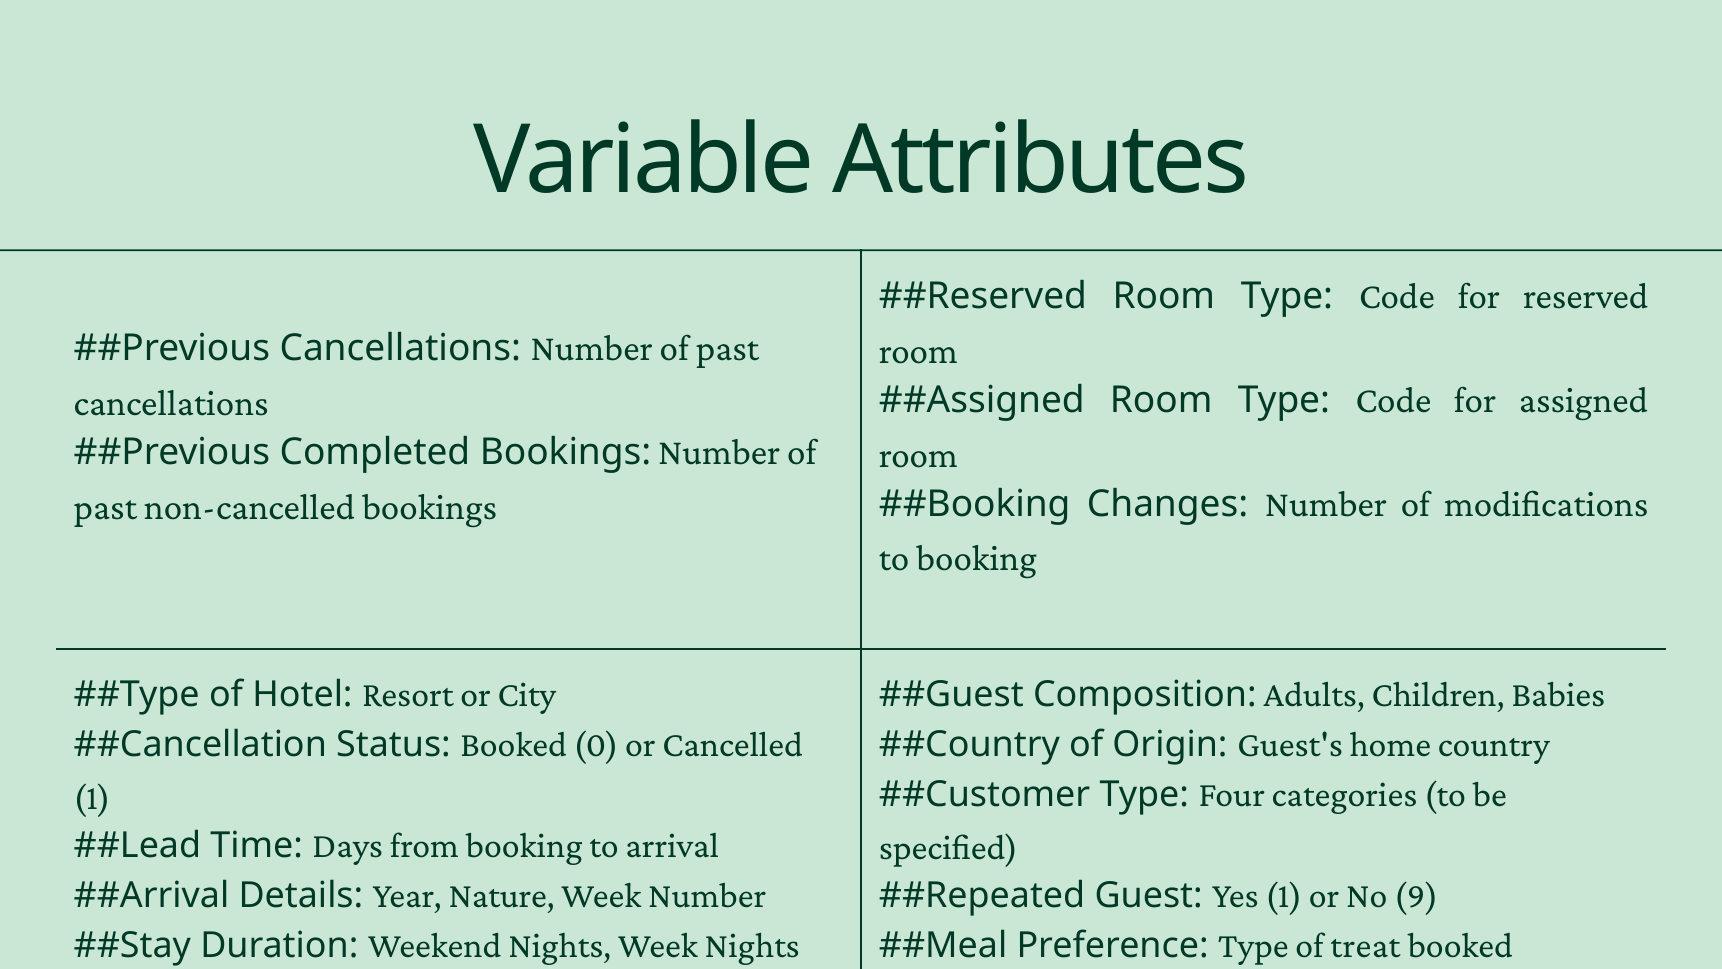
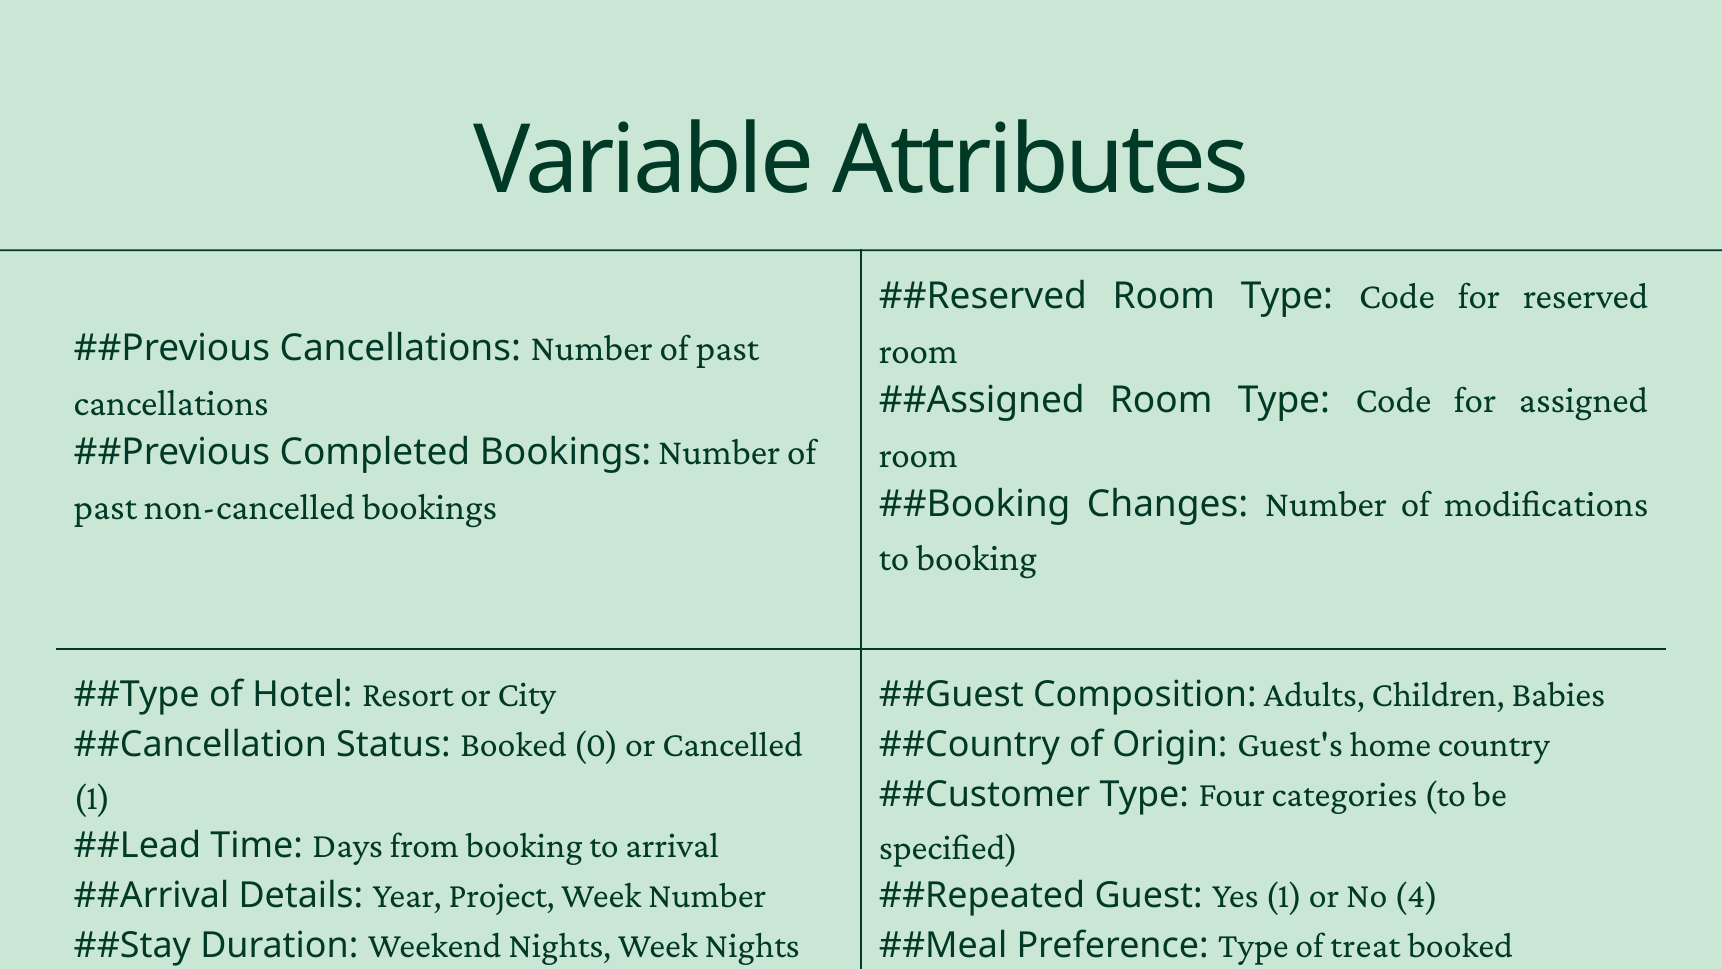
Nature: Nature -> Project
9: 9 -> 4
